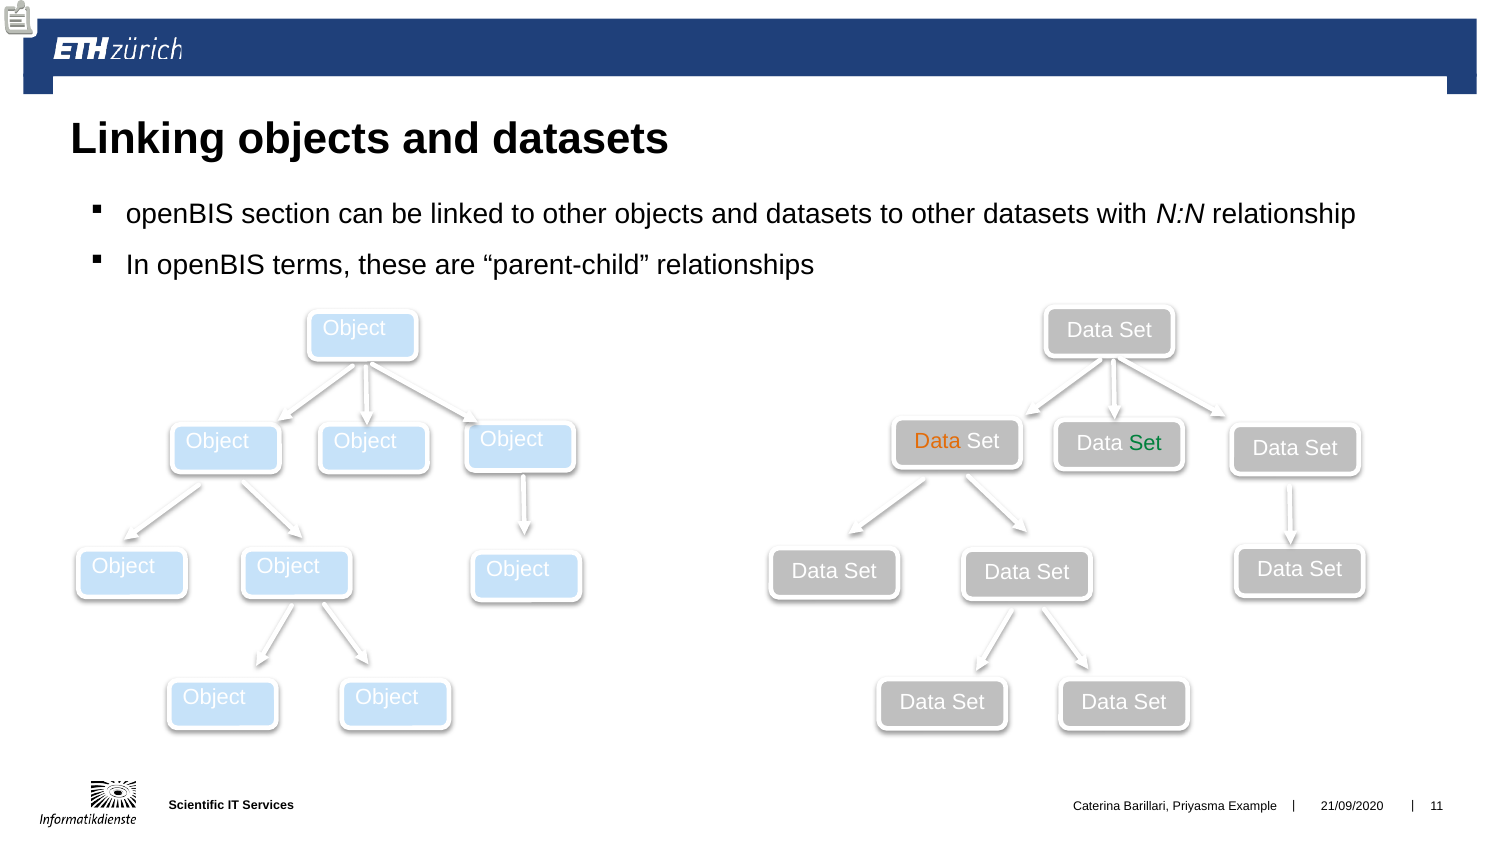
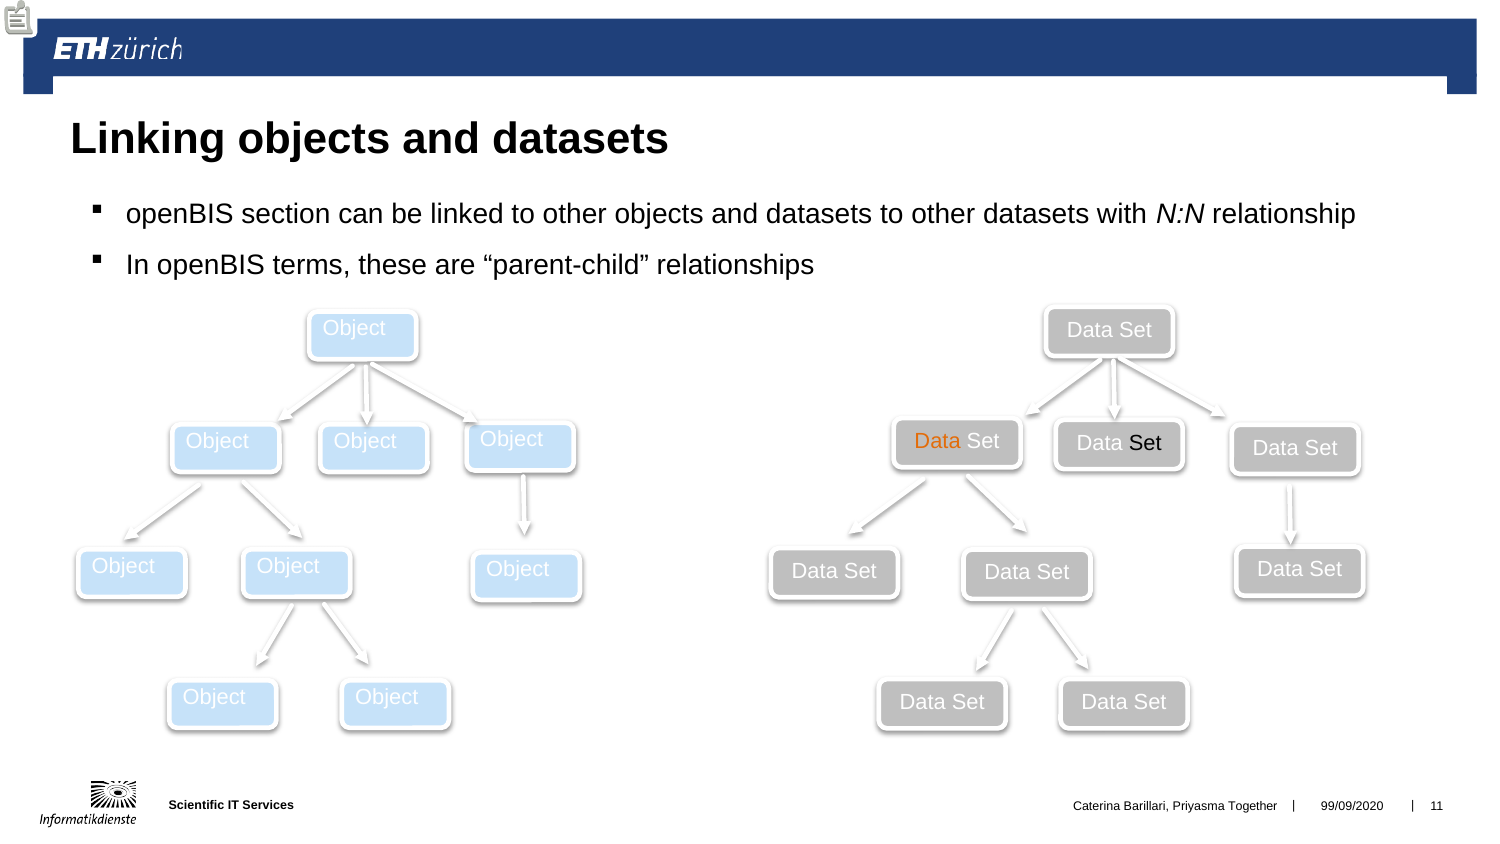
Set at (1145, 443) colour: green -> black
Example: Example -> Together
21/09/2020: 21/09/2020 -> 99/09/2020
